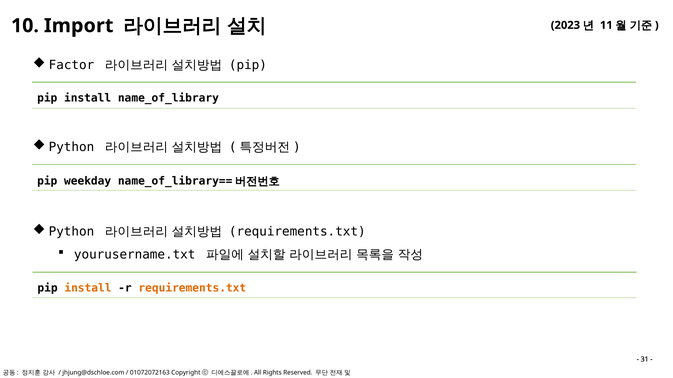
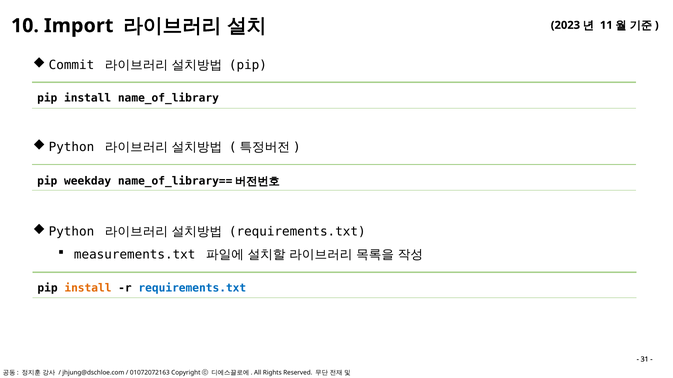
Factor: Factor -> Commit
yourusername.txt: yourusername.txt -> measurements.txt
requirements.txt at (192, 288) colour: orange -> blue
